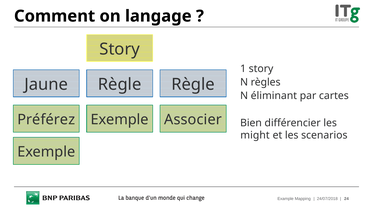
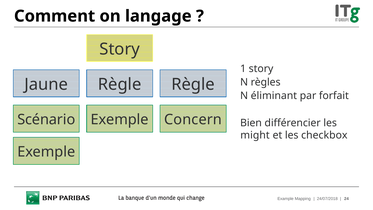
cartes: cartes -> forfait
Préférez: Préférez -> Scénario
Associer: Associer -> Concern
scenarios: scenarios -> checkbox
